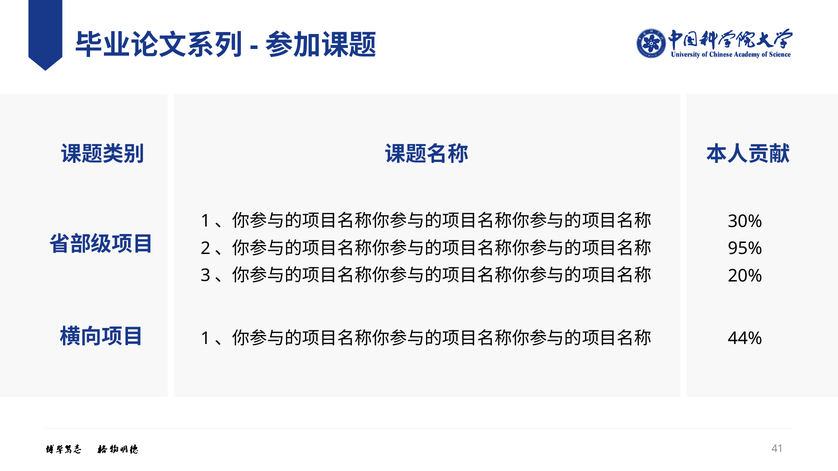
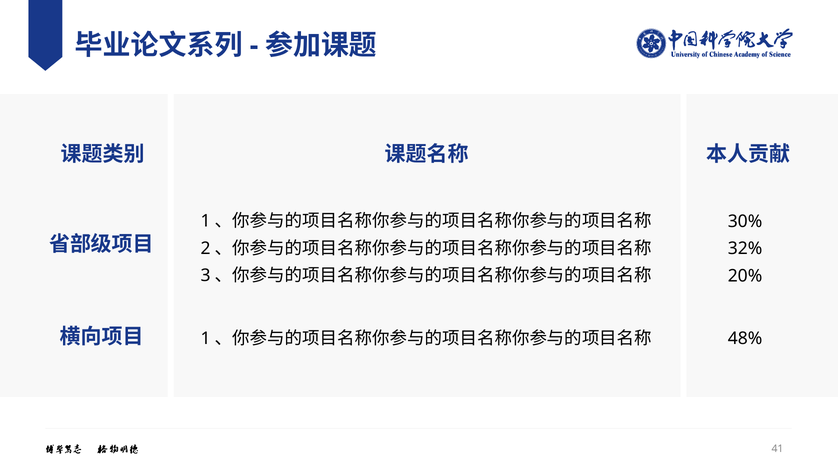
95%: 95% -> 32%
44%: 44% -> 48%
